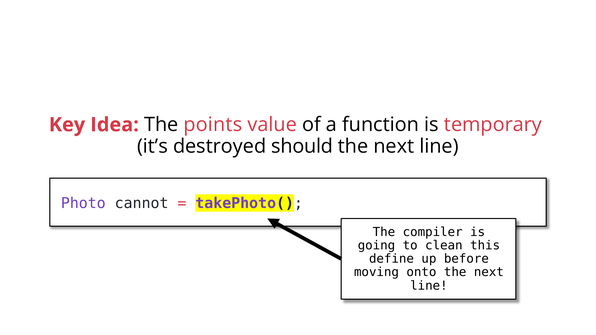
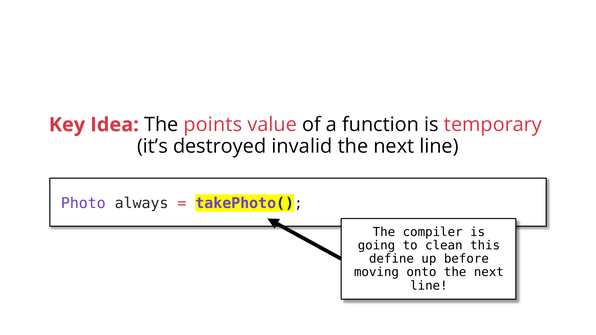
should: should -> invalid
cannot: cannot -> always
